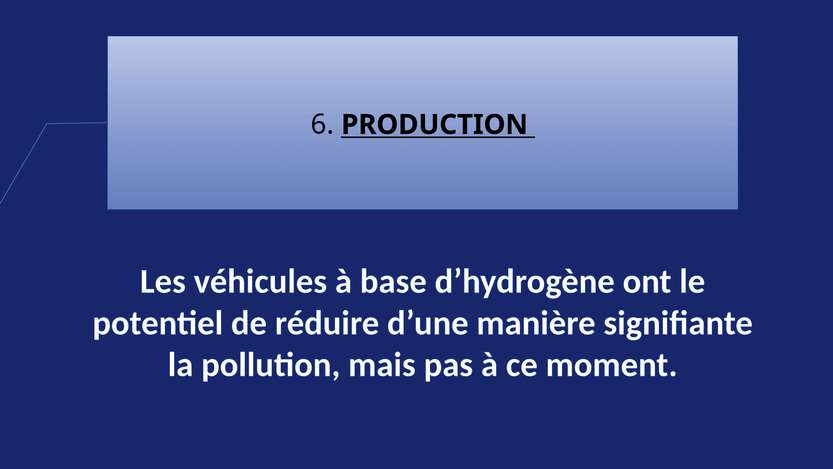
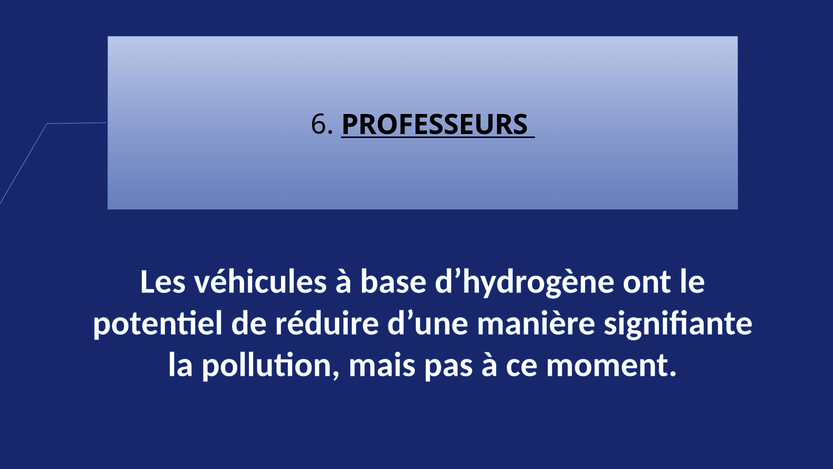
PRODUCTION: PRODUCTION -> PROFESSEURS
